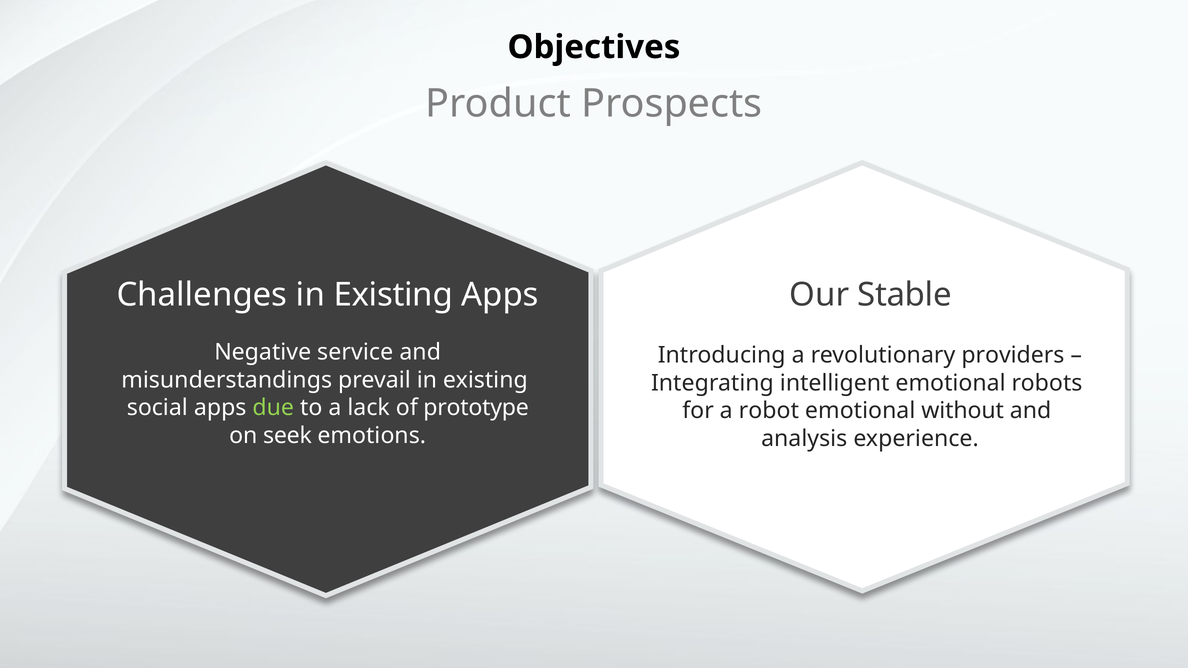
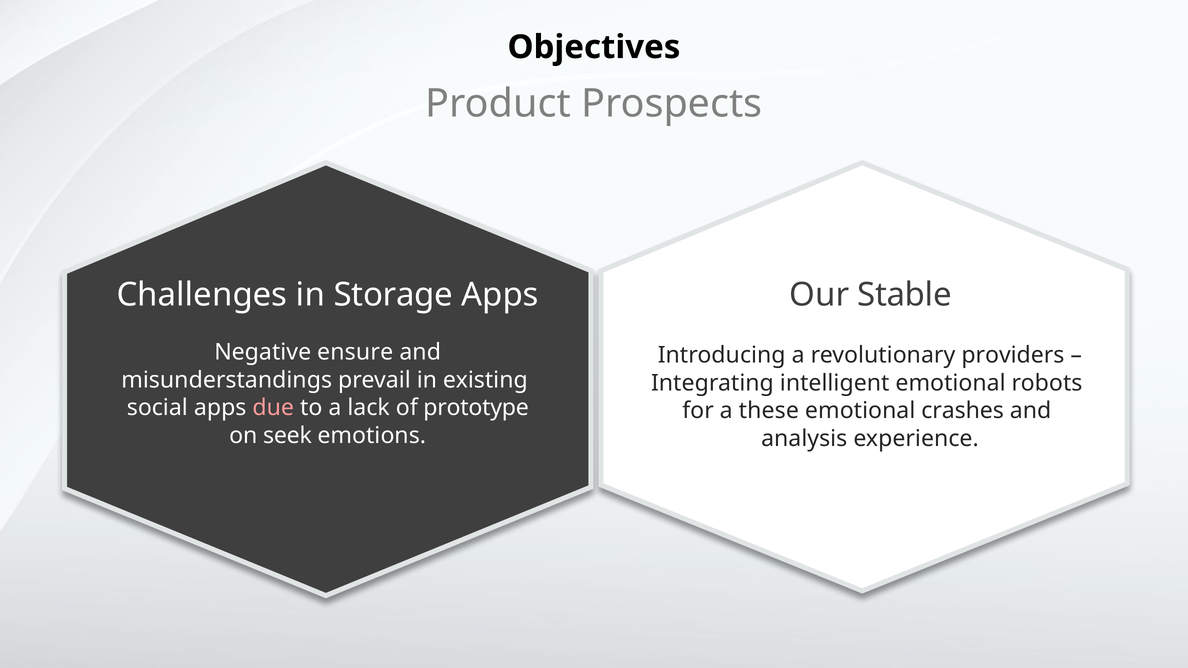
Challenges in Existing: Existing -> Storage
service: service -> ensure
due colour: light green -> pink
robot: robot -> these
without: without -> crashes
